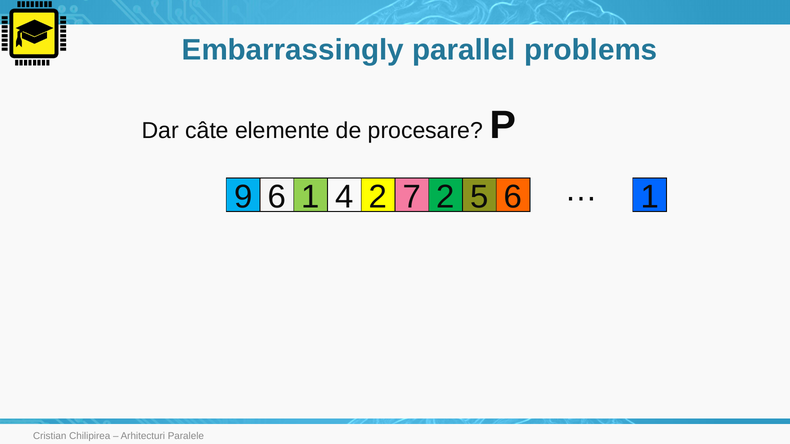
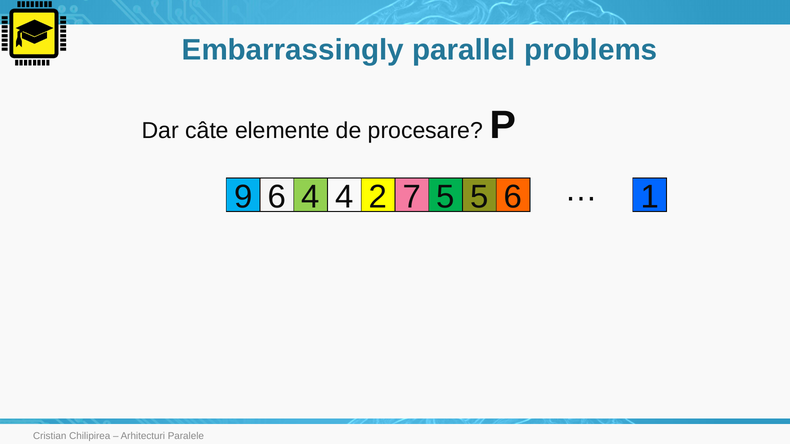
9 6 1: 1 -> 4
7 2: 2 -> 5
